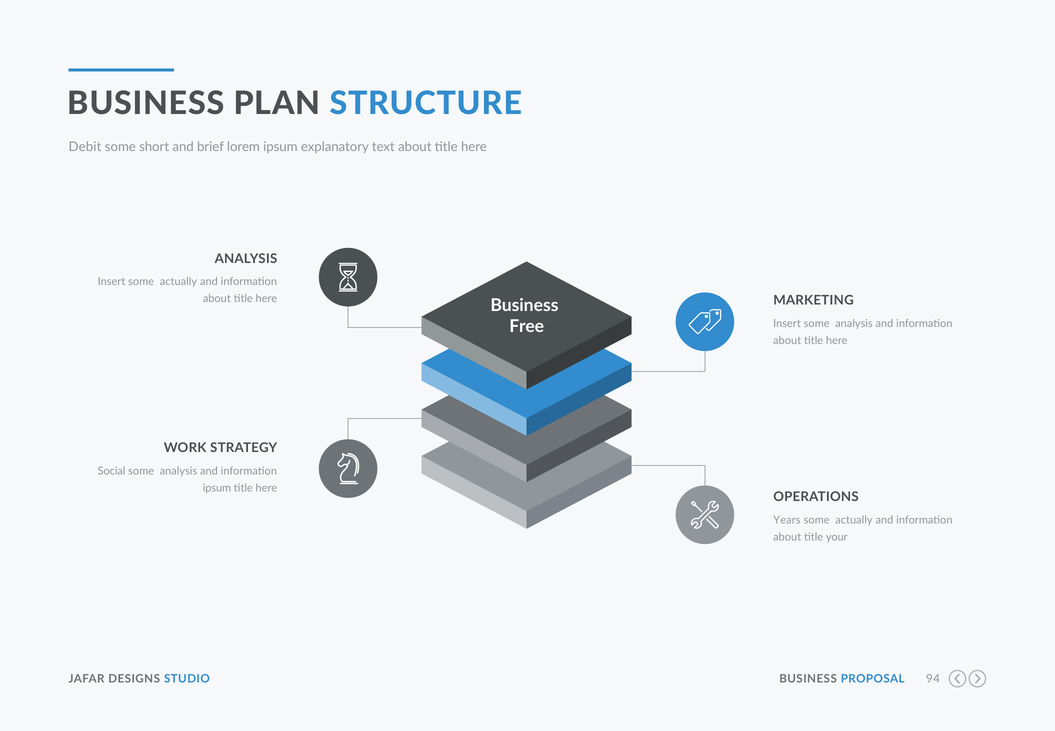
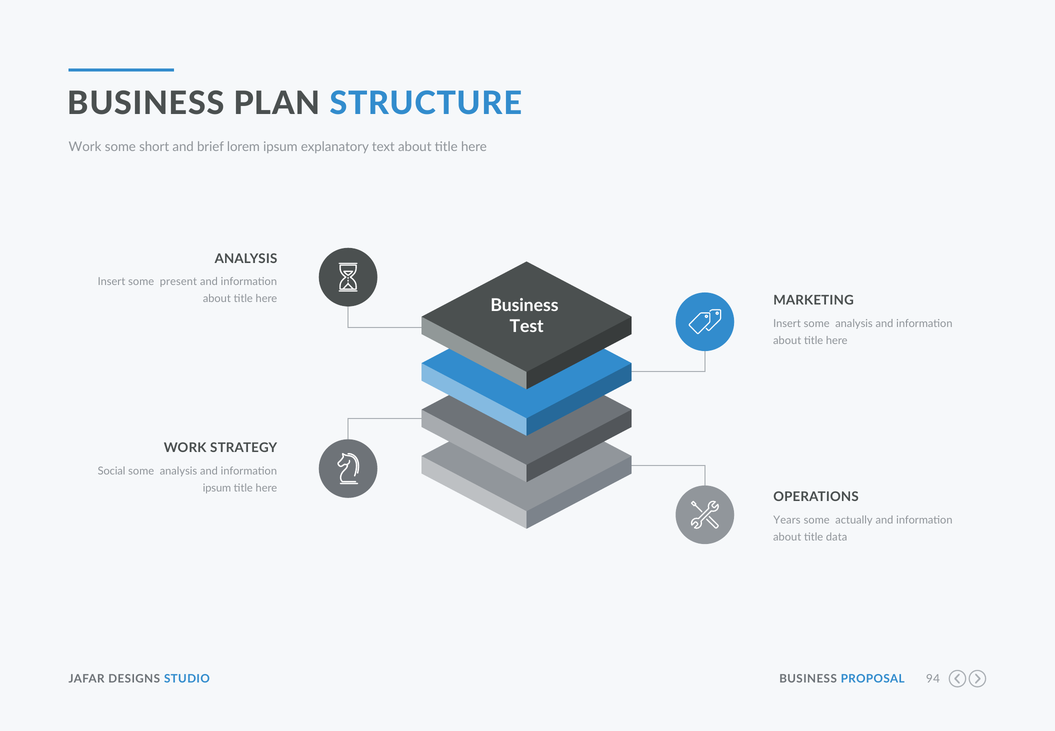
Debit at (85, 147): Debit -> Work
Insert some actually: actually -> present
Free: Free -> Test
your: your -> data
